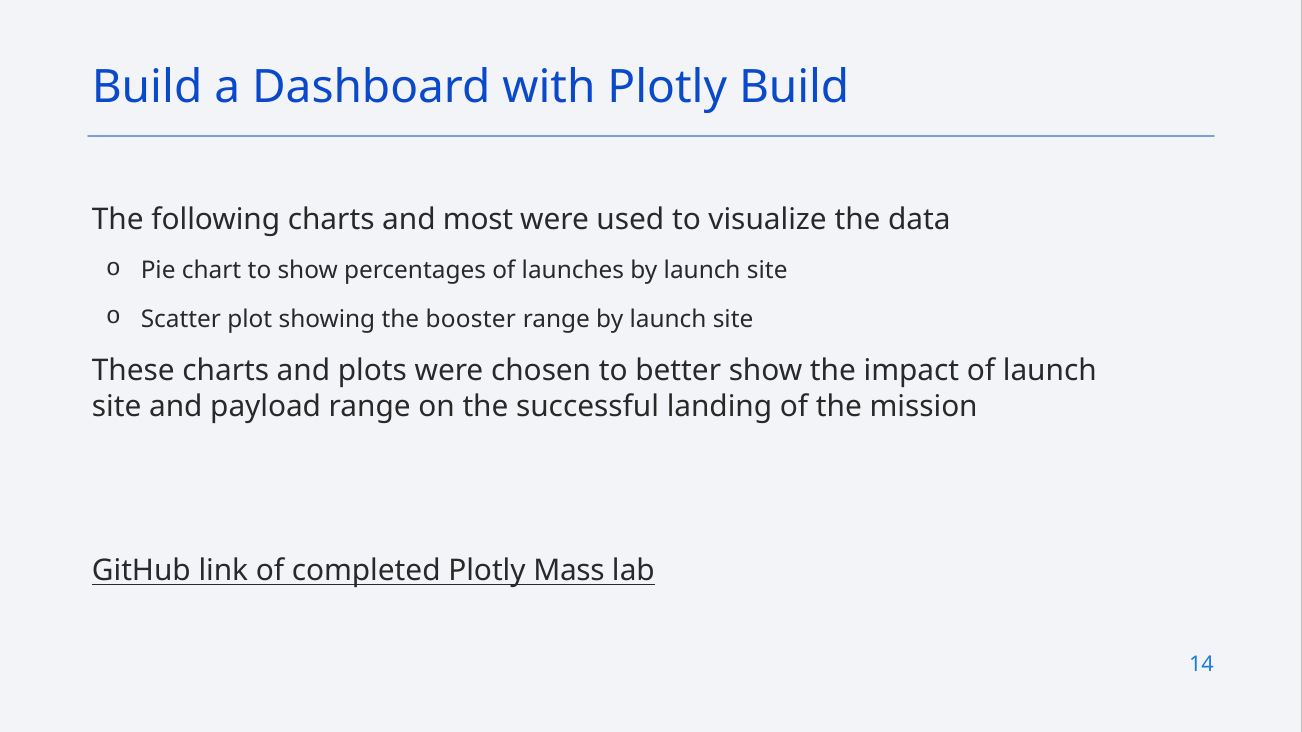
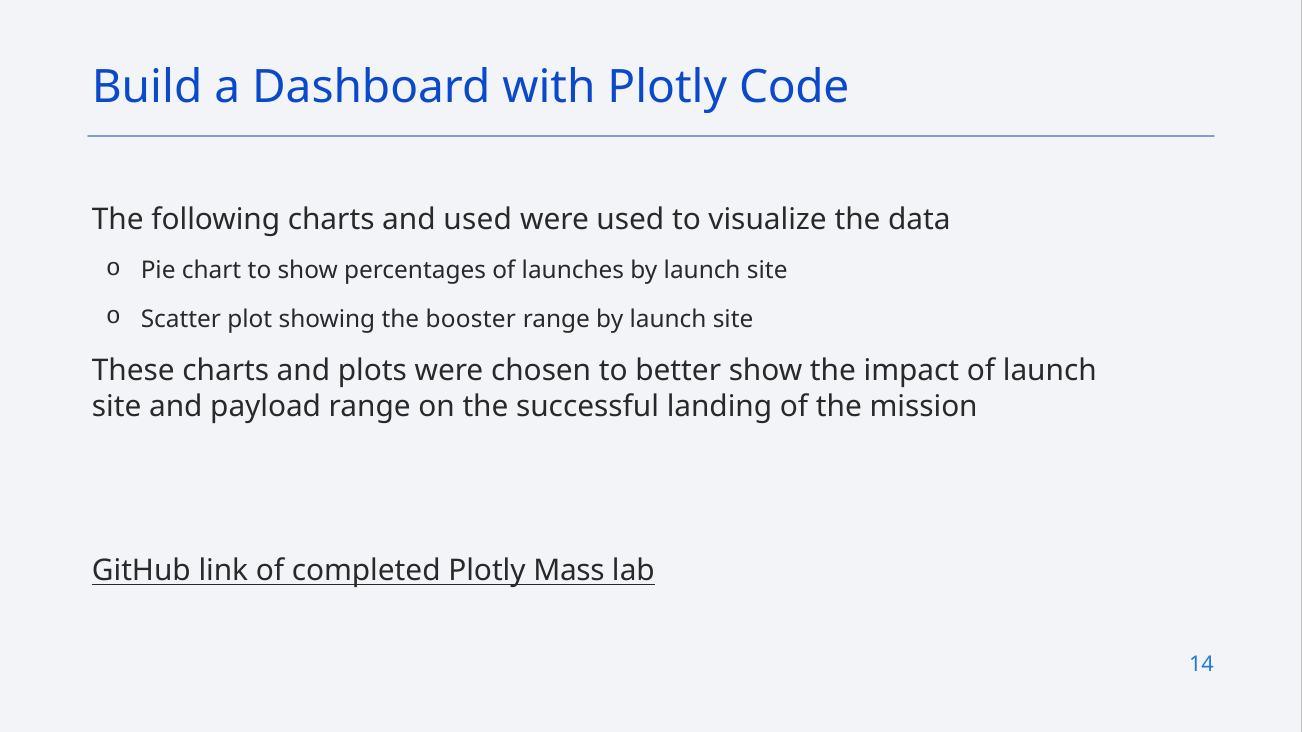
Plotly Build: Build -> Code
and most: most -> used
